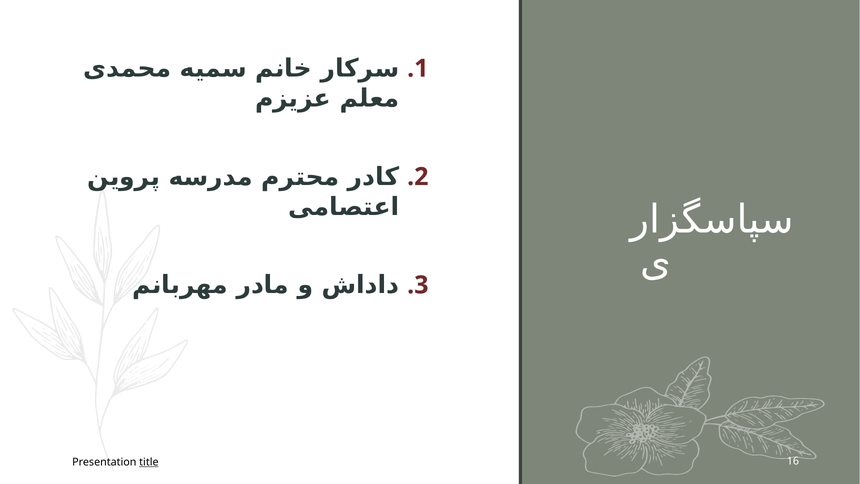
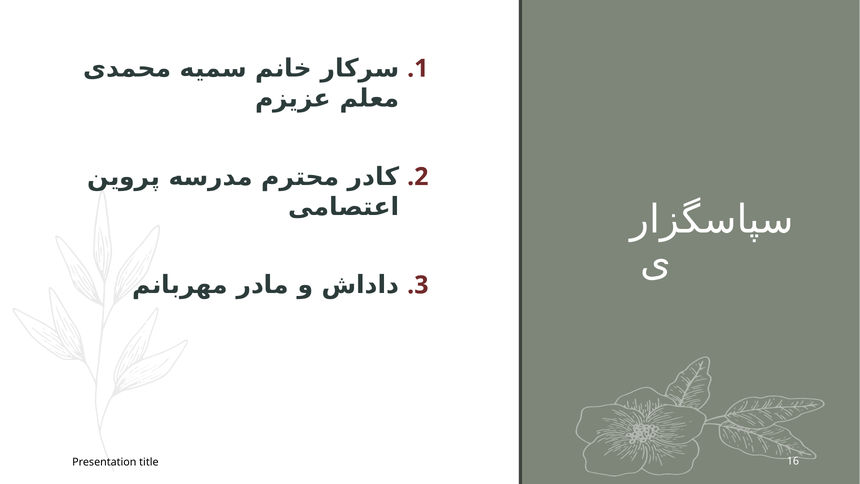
title underline: present -> none
